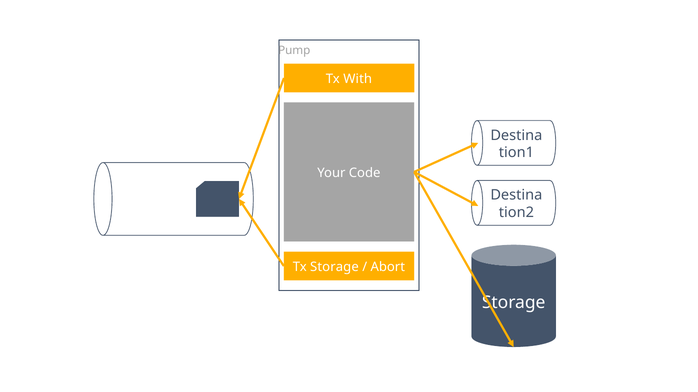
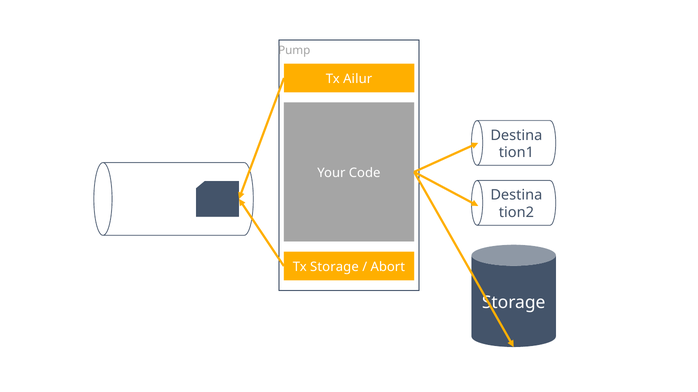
With: With -> Ailur
